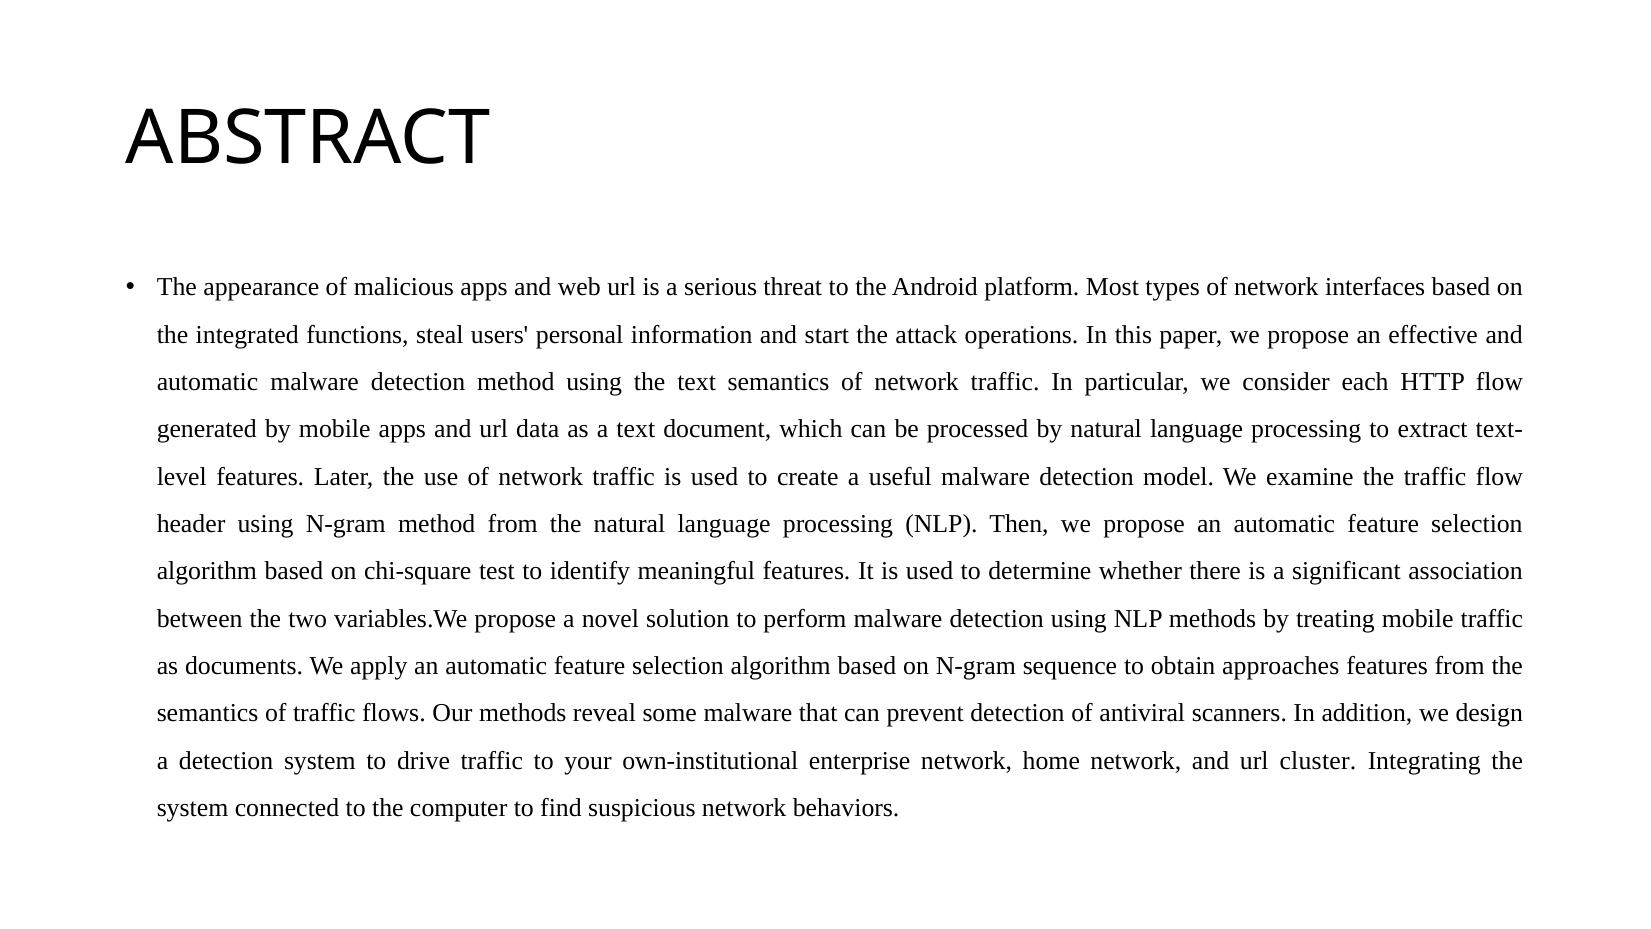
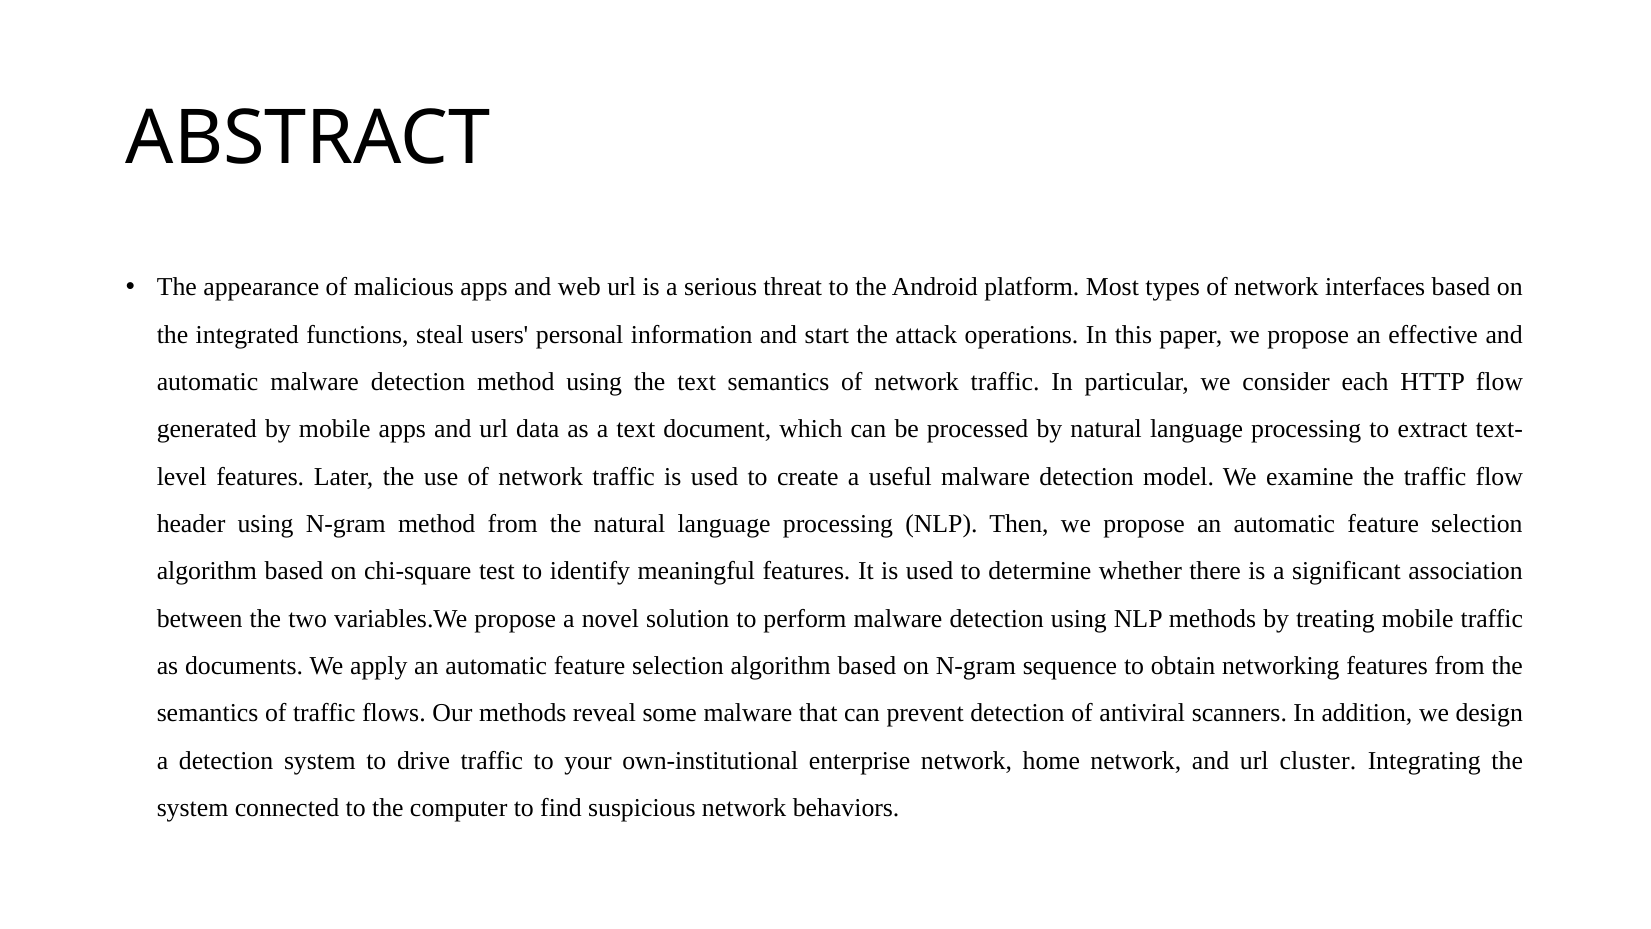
approaches: approaches -> networking
